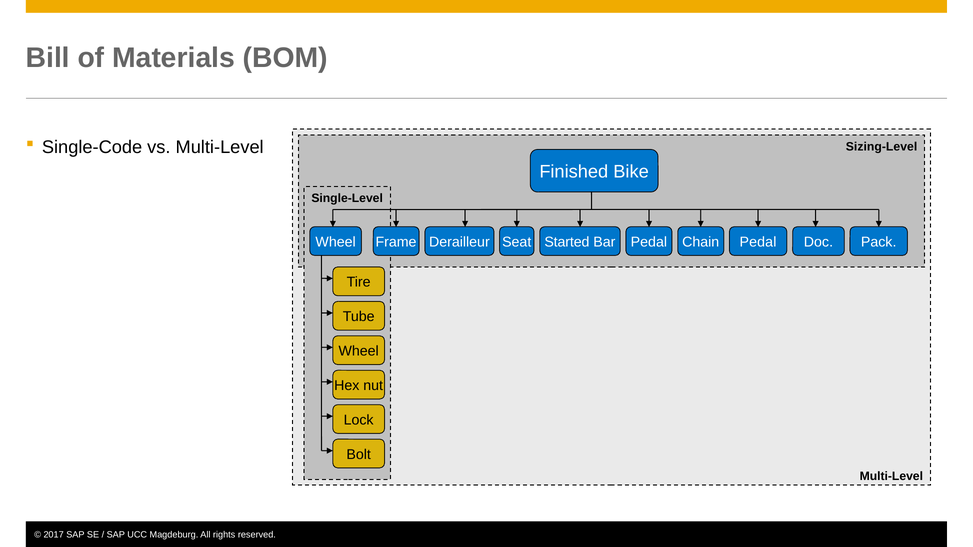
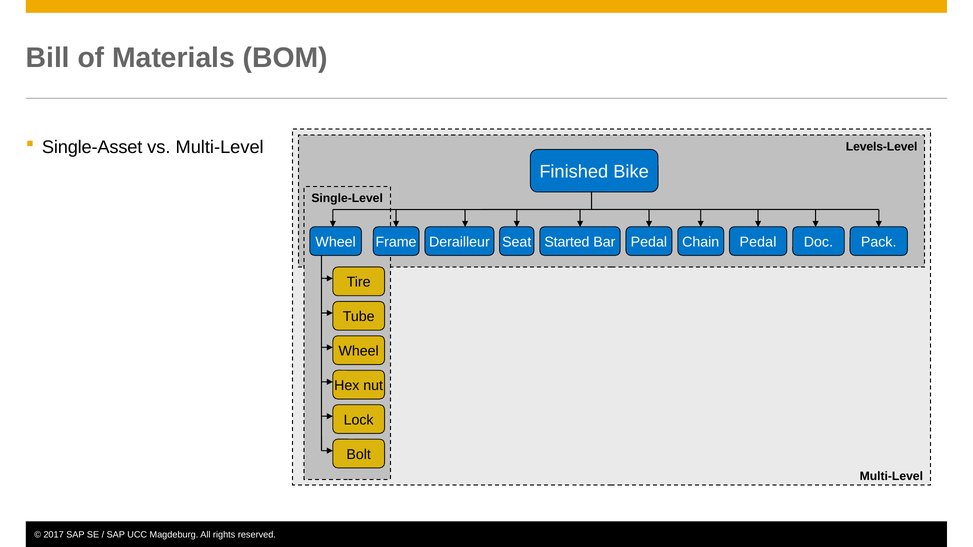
Single-Code: Single-Code -> Single-Asset
Sizing-Level: Sizing-Level -> Levels-Level
